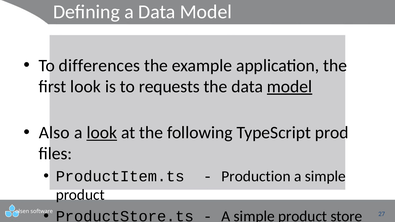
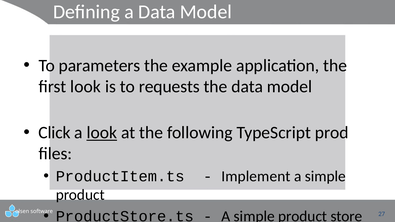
differences: differences -> parameters
model at (290, 87) underline: present -> none
Also at (54, 133): Also -> Click
Production: Production -> Implement
